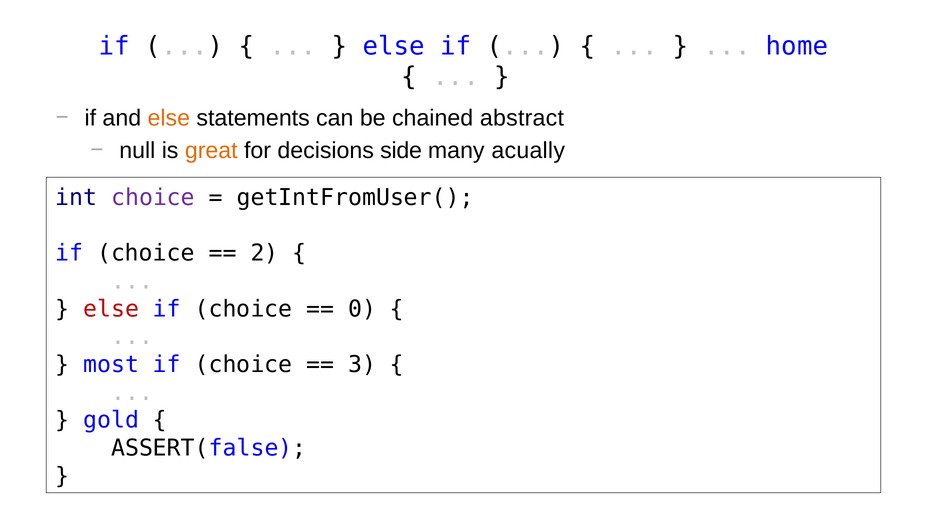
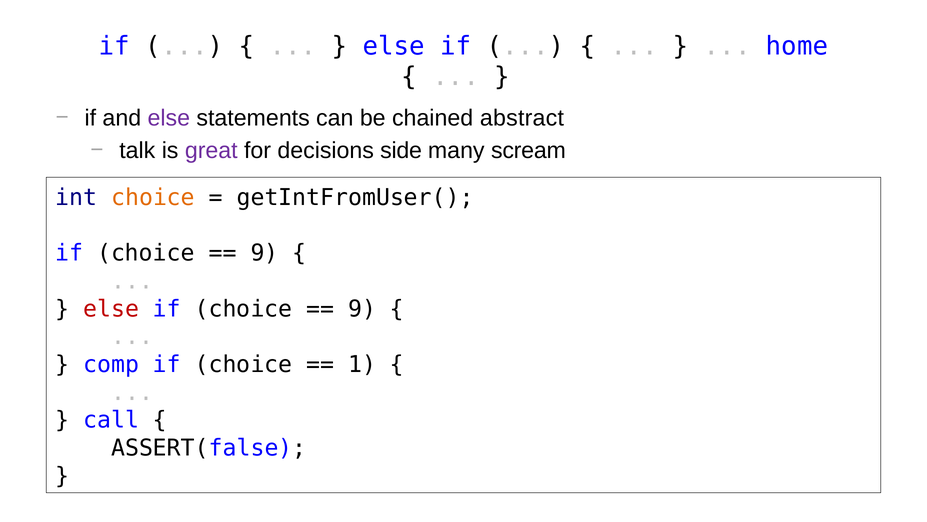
else at (169, 118) colour: orange -> purple
null: null -> talk
great colour: orange -> purple
acually: acually -> scream
choice at (153, 197) colour: purple -> orange
2 at (264, 253): 2 -> 9
0 at (362, 309): 0 -> 9
most: most -> comp
3: 3 -> 1
gold: gold -> call
